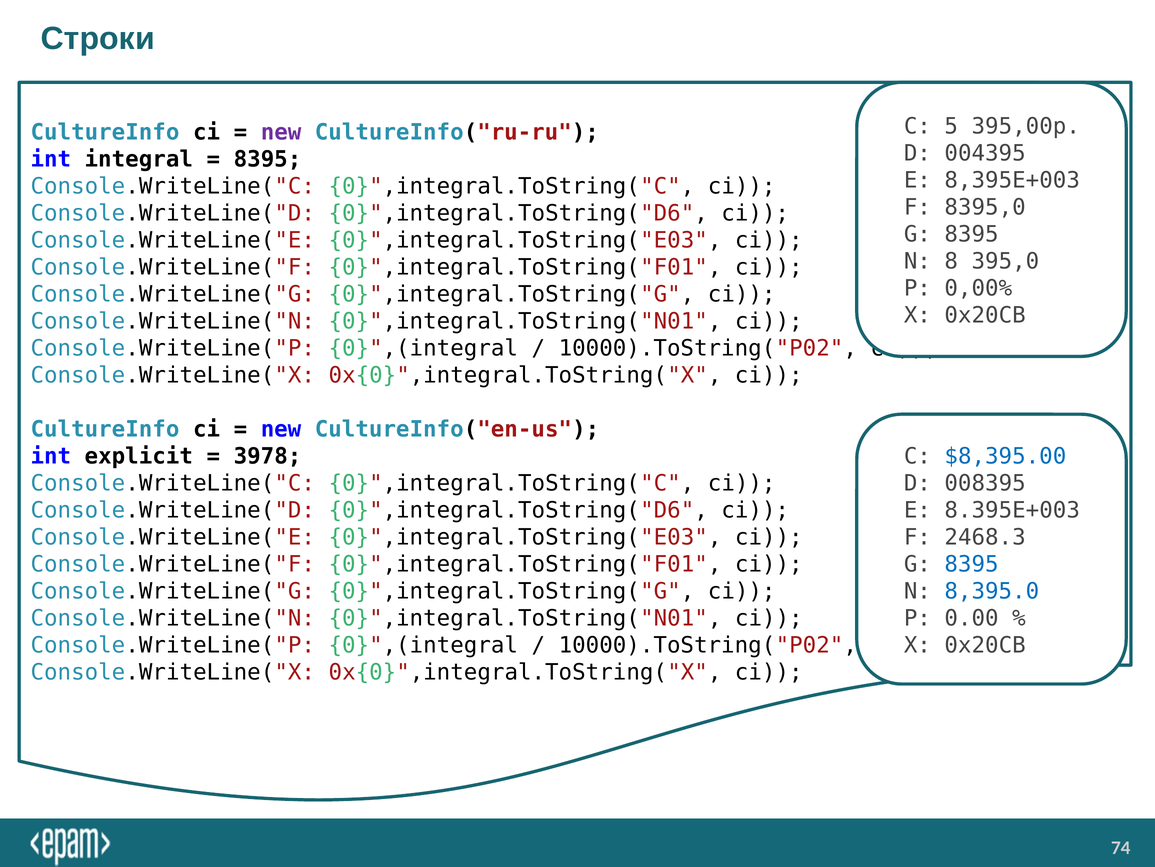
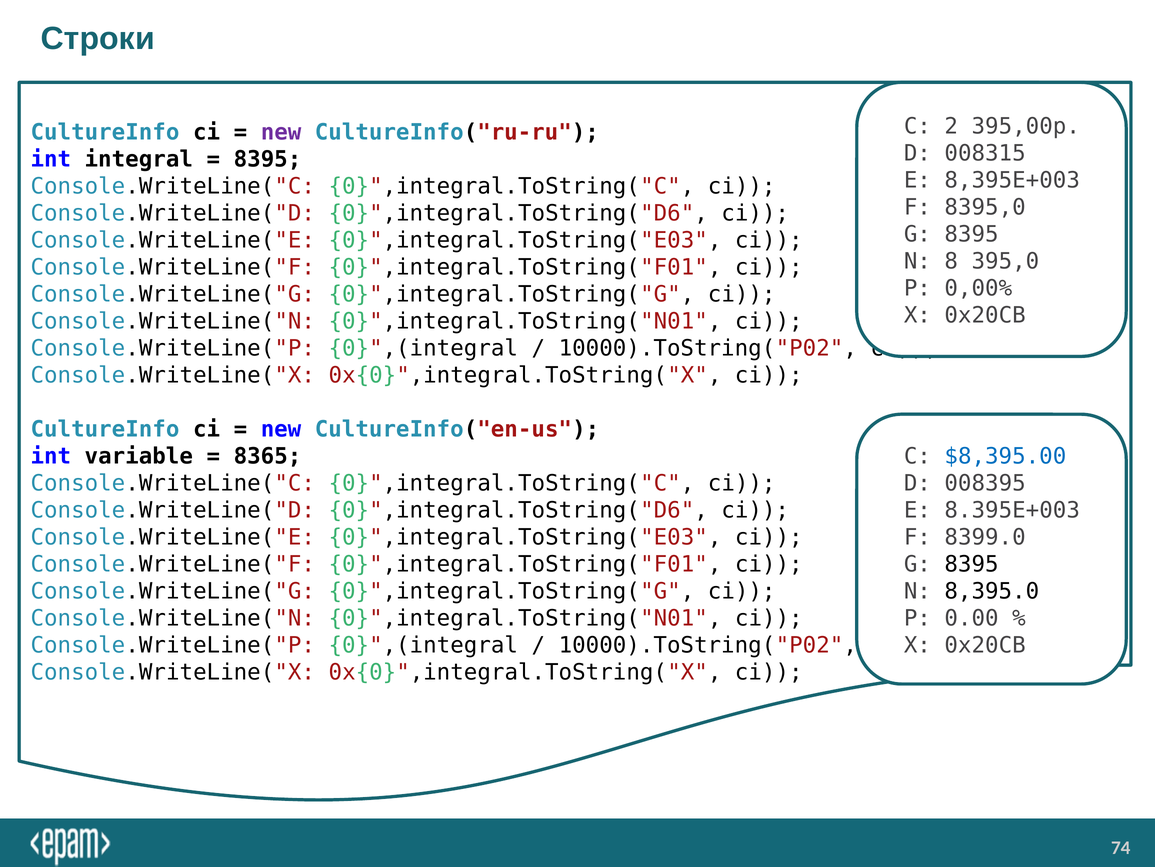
5: 5 -> 2
004395: 004395 -> 008315
explicit: explicit -> variable
3978: 3978 -> 8365
2468.3: 2468.3 -> 8399.0
8395 at (972, 564) colour: blue -> black
8,395.0 colour: blue -> black
